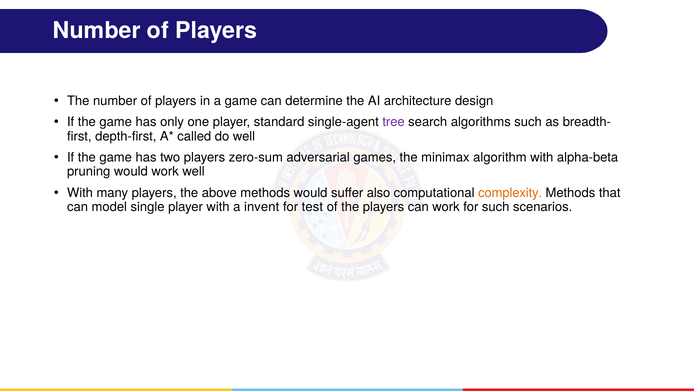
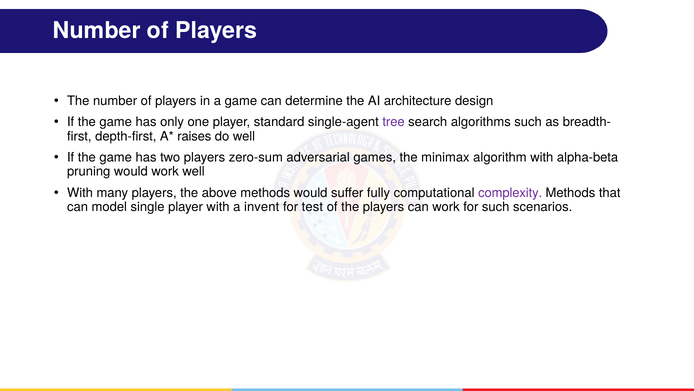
called: called -> raises
also: also -> fully
complexity colour: orange -> purple
